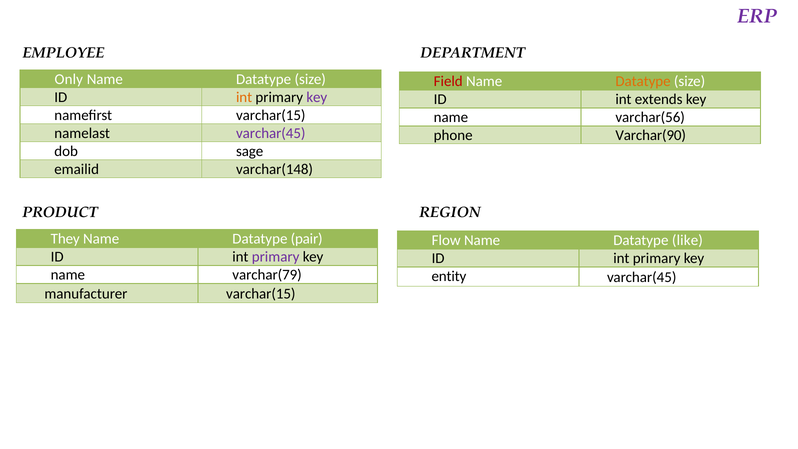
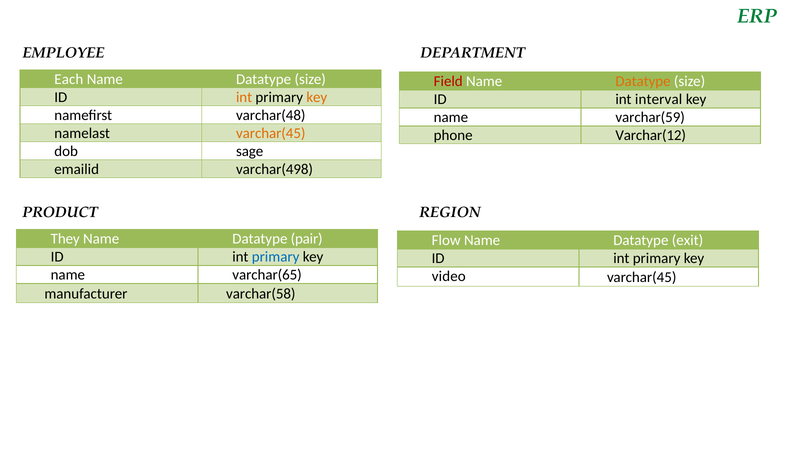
ERP colour: purple -> green
Only: Only -> Each
key at (317, 97) colour: purple -> orange
extends: extends -> interval
namefirst varchar(15: varchar(15 -> varchar(48
varchar(56: varchar(56 -> varchar(59
varchar(45 at (271, 133) colour: purple -> orange
Varchar(90: Varchar(90 -> Varchar(12
varchar(148: varchar(148 -> varchar(498
like: like -> exit
primary at (276, 257) colour: purple -> blue
varchar(79: varchar(79 -> varchar(65
entity: entity -> video
manufacturer varchar(15: varchar(15 -> varchar(58
